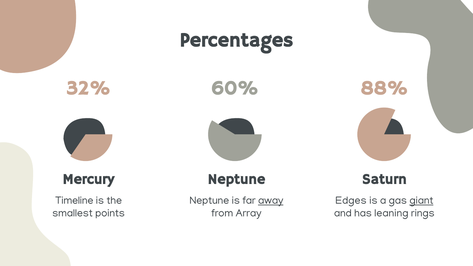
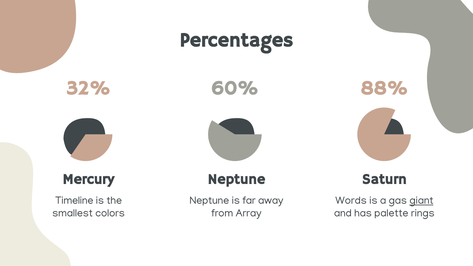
away underline: present -> none
Edges: Edges -> Words
points: points -> colors
leaning: leaning -> palette
